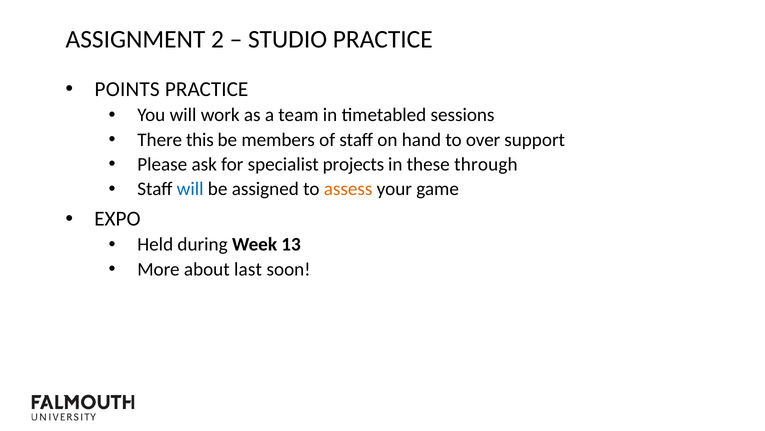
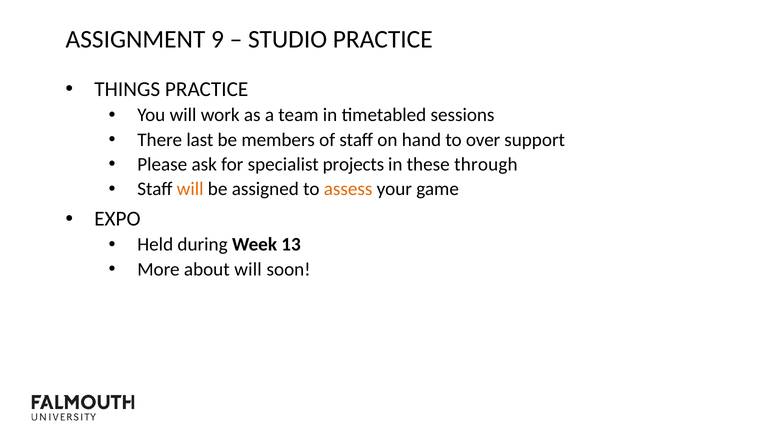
2: 2 -> 9
POINTS: POINTS -> THINGS
this: this -> last
will at (190, 189) colour: blue -> orange
about last: last -> will
